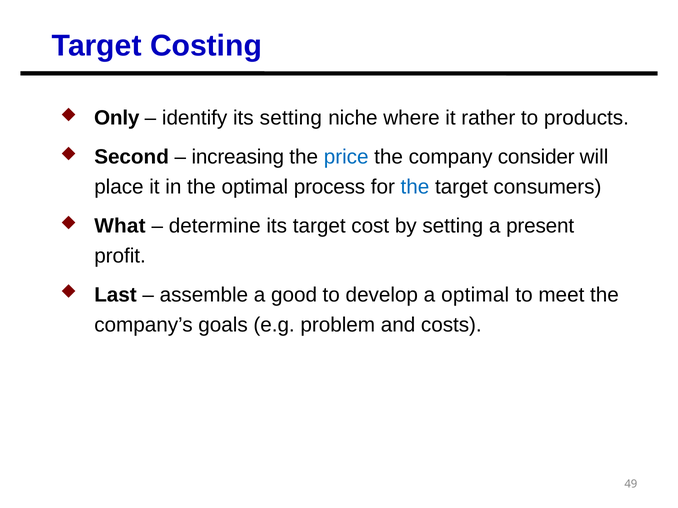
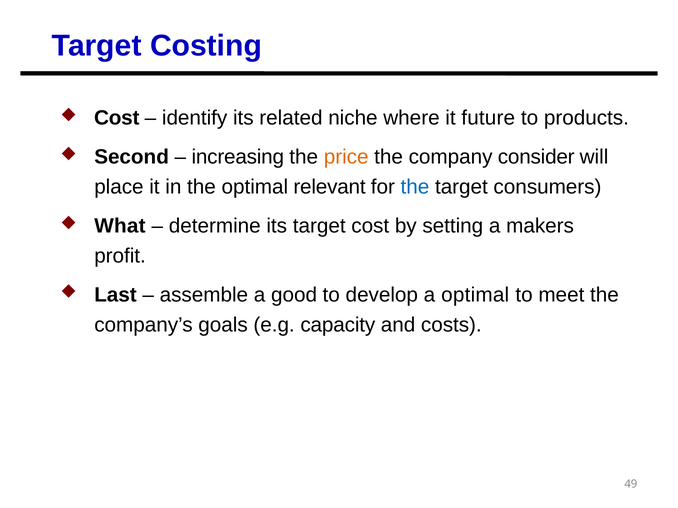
Only at (117, 118): Only -> Cost
its setting: setting -> related
rather: rather -> future
price colour: blue -> orange
process: process -> relevant
present: present -> makers
problem: problem -> capacity
